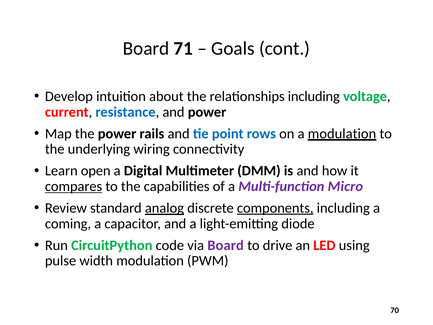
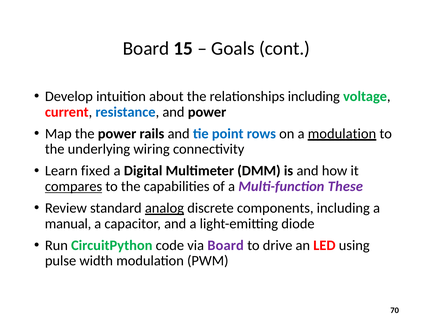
71: 71 -> 15
open: open -> fixed
Micro: Micro -> These
components underline: present -> none
coming: coming -> manual
